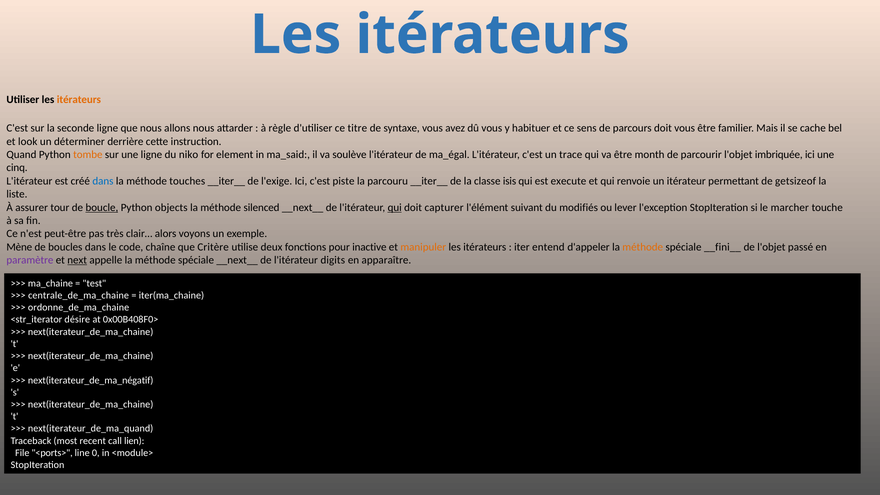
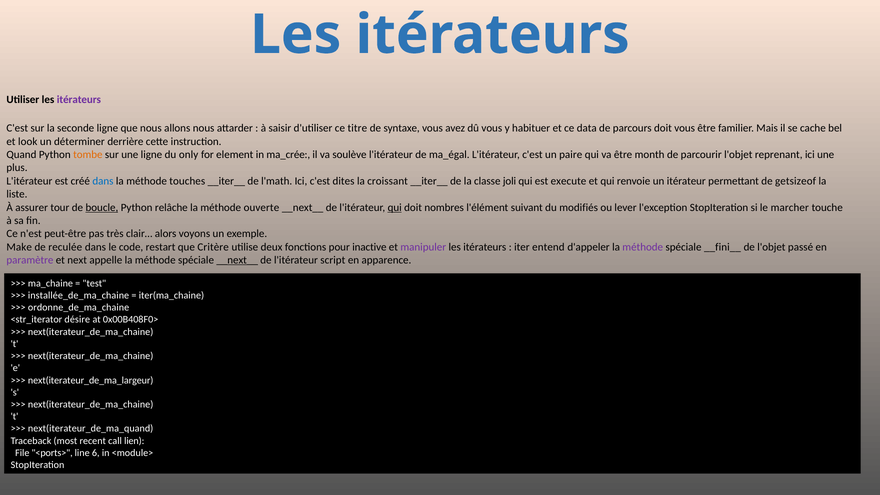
itérateurs at (79, 100) colour: orange -> purple
règle: règle -> saisir
sens: sens -> data
niko: niko -> only
ma_said: ma_said -> ma_crée
trace: trace -> paire
imbriquée: imbriquée -> reprenant
cinq: cinq -> plus
l'exige: l'exige -> l'math
piste: piste -> dites
parcouru: parcouru -> croissant
isis: isis -> joli
objects: objects -> relâche
silenced: silenced -> ouverte
capturer: capturer -> nombres
Mène: Mène -> Make
boucles: boucles -> reculée
chaîne: chaîne -> restart
manipuler colour: orange -> purple
méthode at (643, 247) colour: orange -> purple
next underline: present -> none
__next__ at (237, 260) underline: none -> present
digits: digits -> script
apparaître: apparaître -> apparence
centrale_de_ma_chaine: centrale_de_ma_chaine -> installée_de_ma_chaine
next(iterateur_de_ma_négatif: next(iterateur_de_ma_négatif -> next(iterateur_de_ma_largeur
0: 0 -> 6
